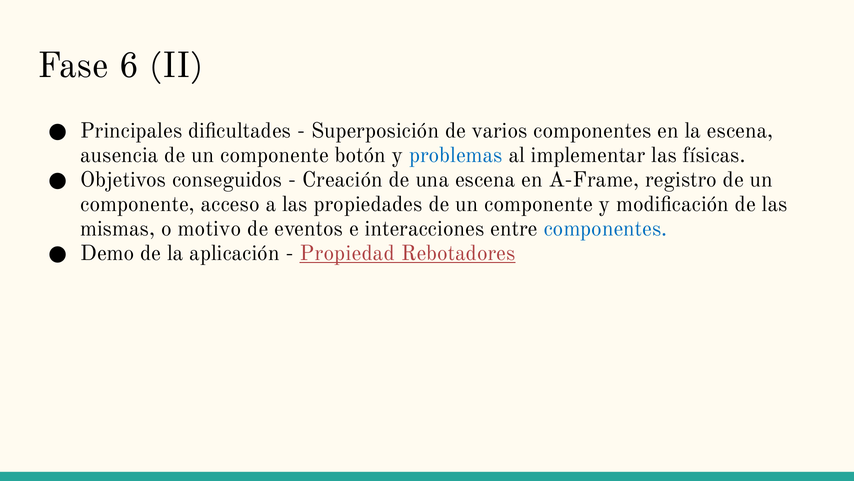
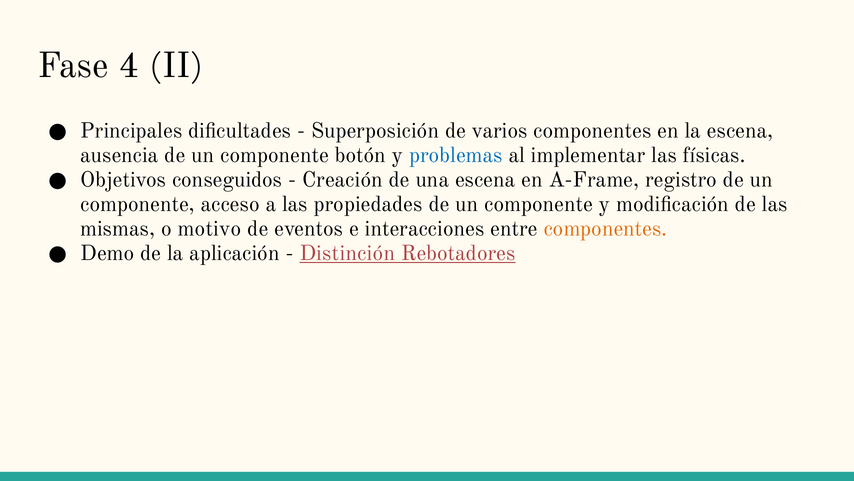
6: 6 -> 4
componentes at (606, 229) colour: blue -> orange
Propiedad: Propiedad -> Distinción
